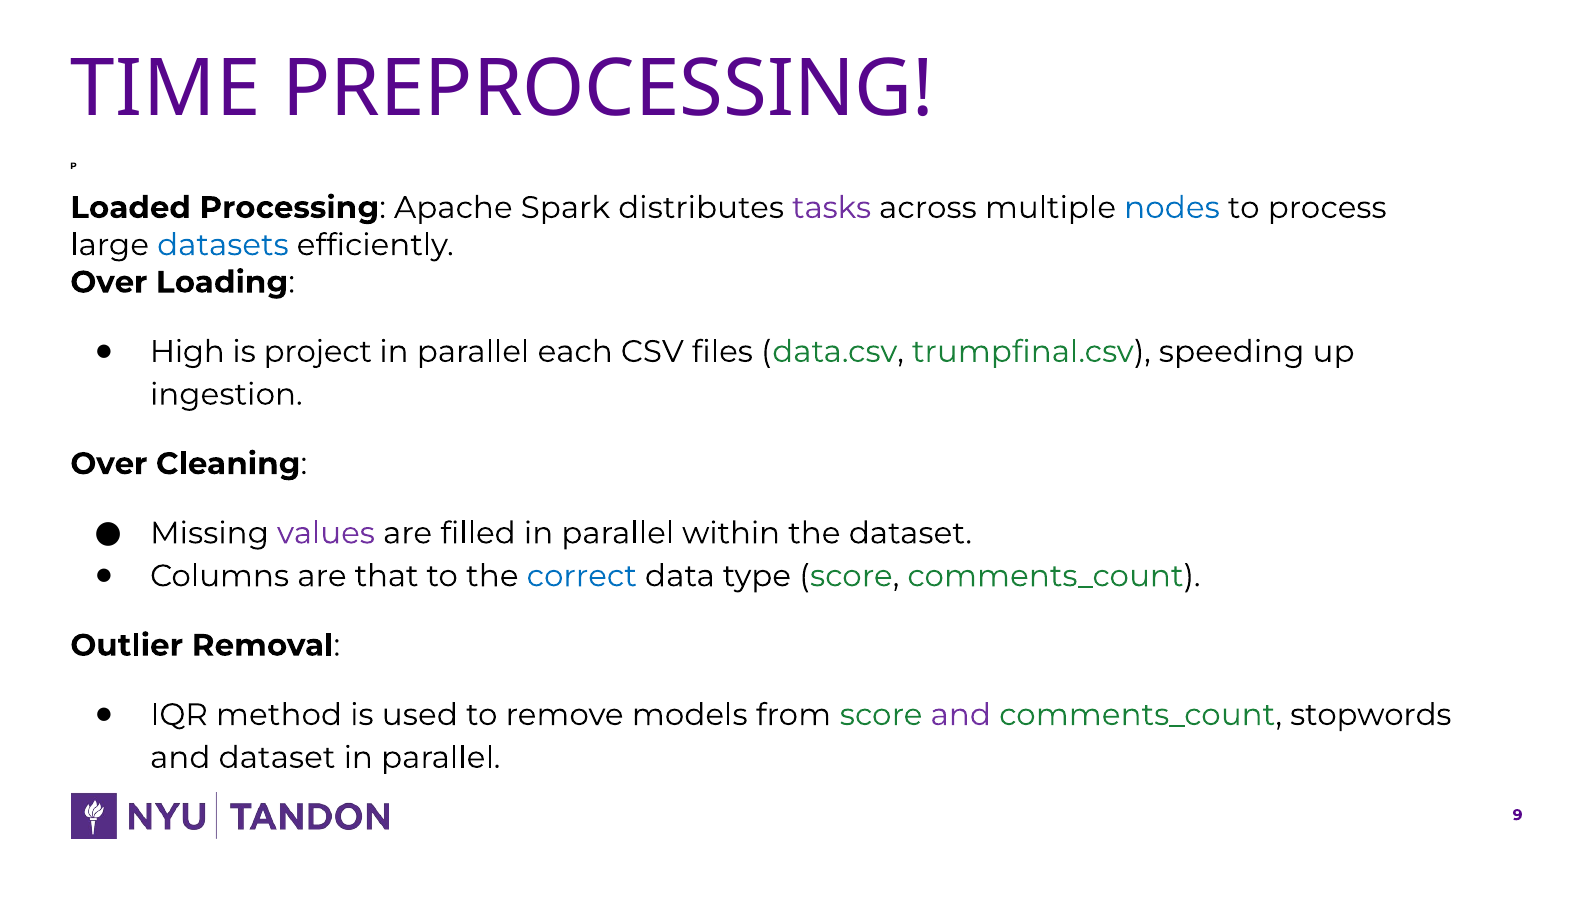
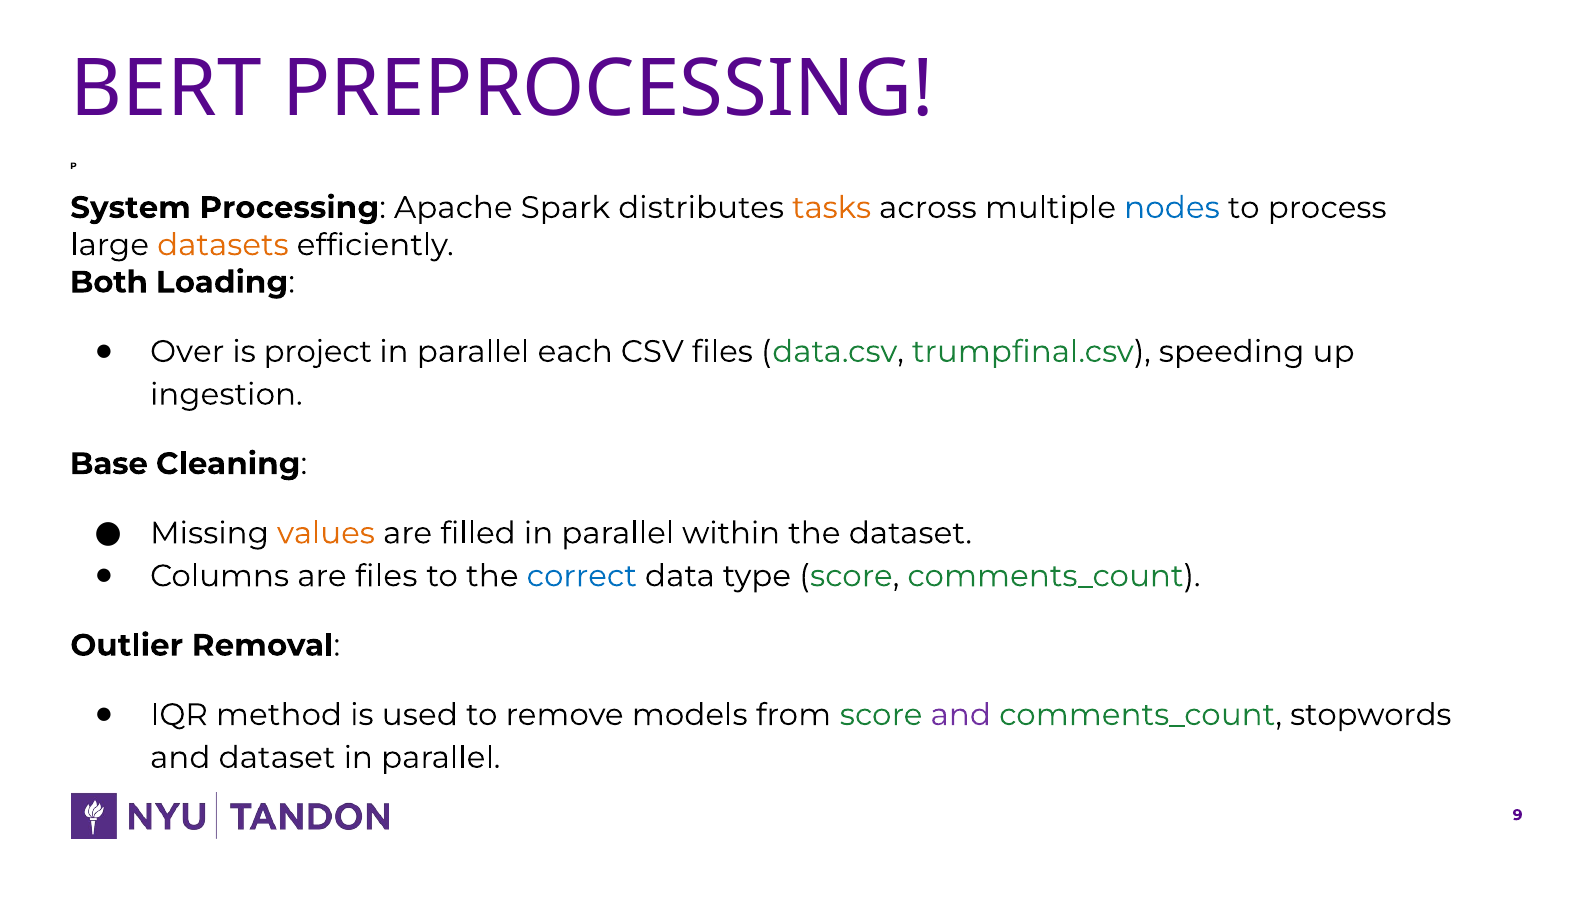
TIME: TIME -> BERT
Loaded: Loaded -> System
tasks colour: purple -> orange
datasets colour: blue -> orange
Over at (109, 282): Over -> Both
High: High -> Over
Over at (109, 464): Over -> Base
values colour: purple -> orange
are that: that -> files
